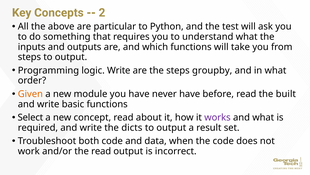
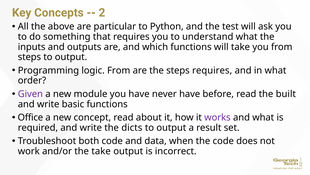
logic Write: Write -> From
steps groupby: groupby -> requires
Given colour: orange -> purple
Select: Select -> Office
the read: read -> take
